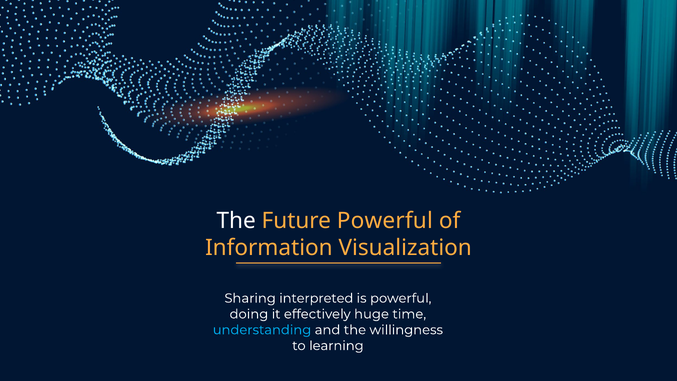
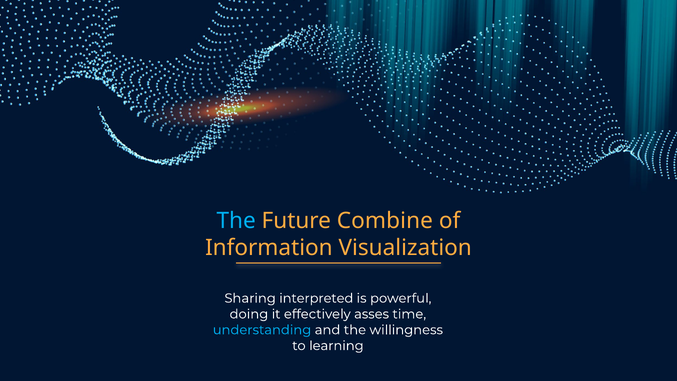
The at (236, 221) colour: white -> light blue
Future Powerful: Powerful -> Combine
huge: huge -> asses
